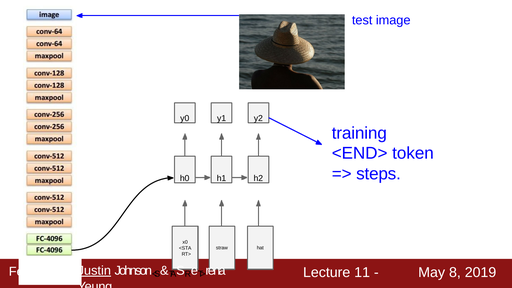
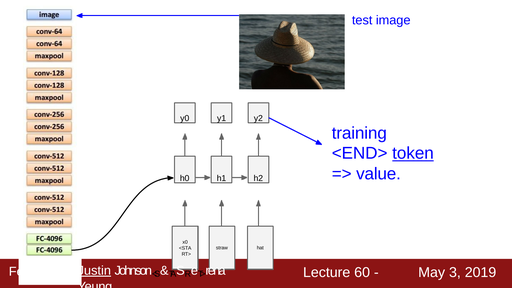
token underline: none -> present
steps: steps -> value
11: 11 -> 60
8: 8 -> 3
